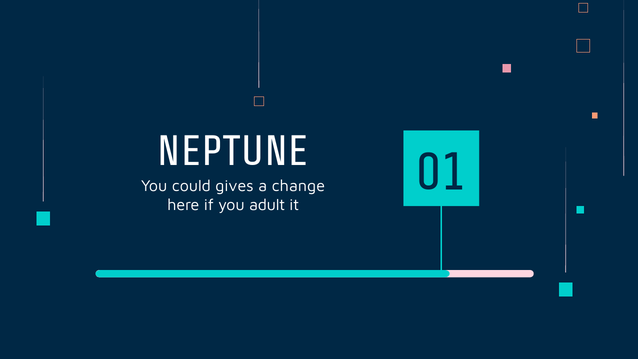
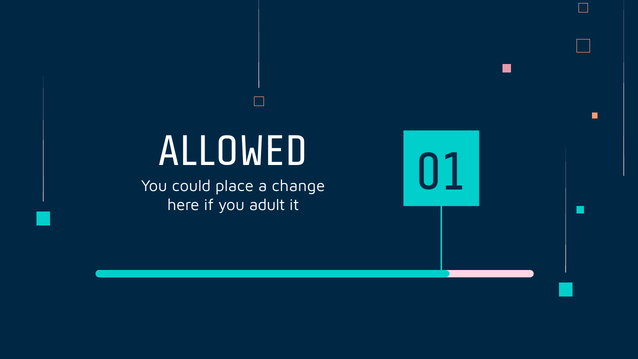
NEPTUNE: NEPTUNE -> ALLOWED
gives: gives -> place
